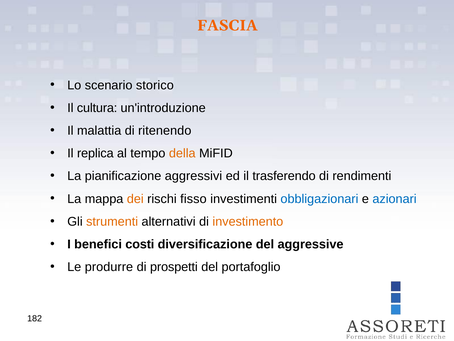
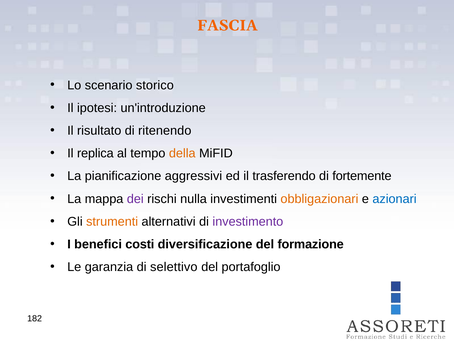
cultura: cultura -> ipotesi
malattia: malattia -> risultato
rendimenti: rendimenti -> fortemente
dei colour: orange -> purple
fisso: fisso -> nulla
obbligazionari colour: blue -> orange
investimento colour: orange -> purple
aggressive: aggressive -> formazione
produrre: produrre -> garanzia
prospetti: prospetti -> selettivo
